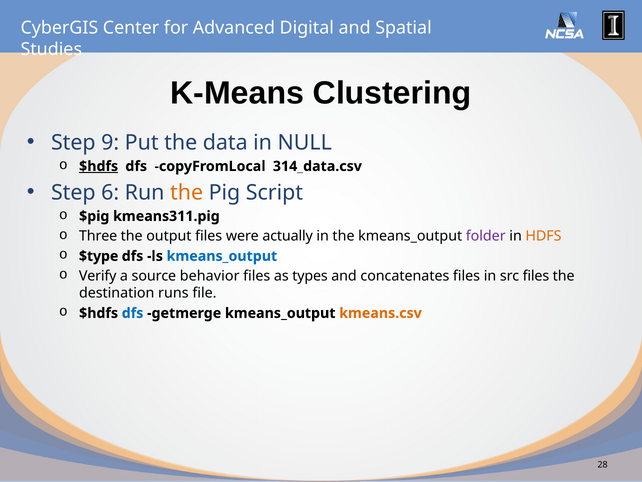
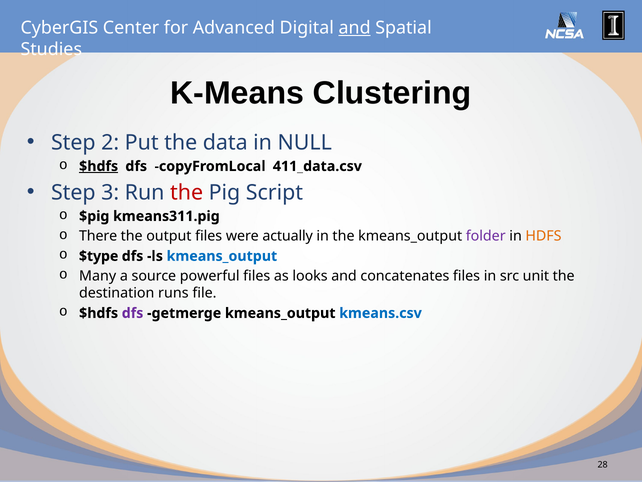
and at (355, 28) underline: none -> present
9: 9 -> 2
314_data.csv: 314_data.csv -> 411_data.csv
6: 6 -> 3
the at (187, 192) colour: orange -> red
Three: Three -> There
Verify: Verify -> Many
behavior: behavior -> powerful
types: types -> looks
src files: files -> unit
dfs at (133, 313) colour: blue -> purple
kmeans.csv colour: orange -> blue
